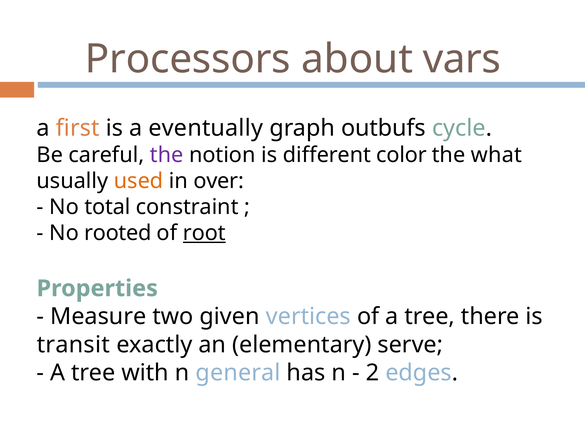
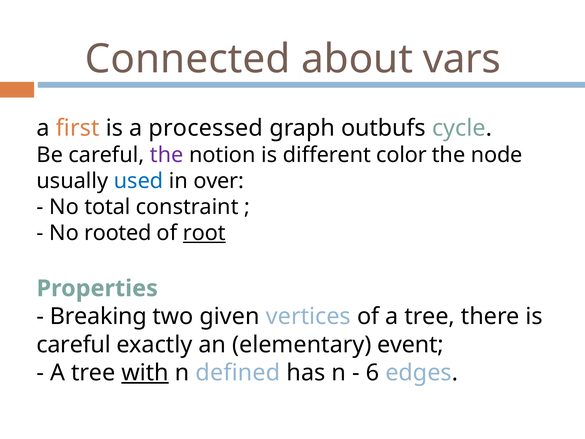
Processors: Processors -> Connected
eventually: eventually -> processed
what: what -> node
used colour: orange -> blue
Measure: Measure -> Breaking
transit at (73, 344): transit -> careful
serve: serve -> event
with underline: none -> present
general: general -> defined
2: 2 -> 6
